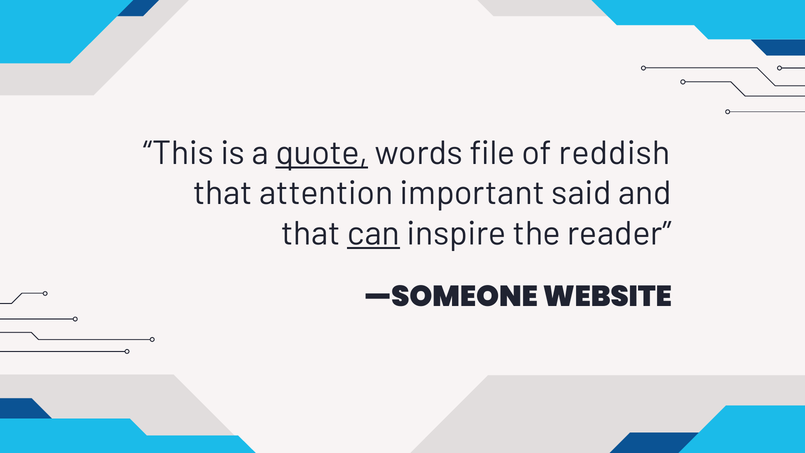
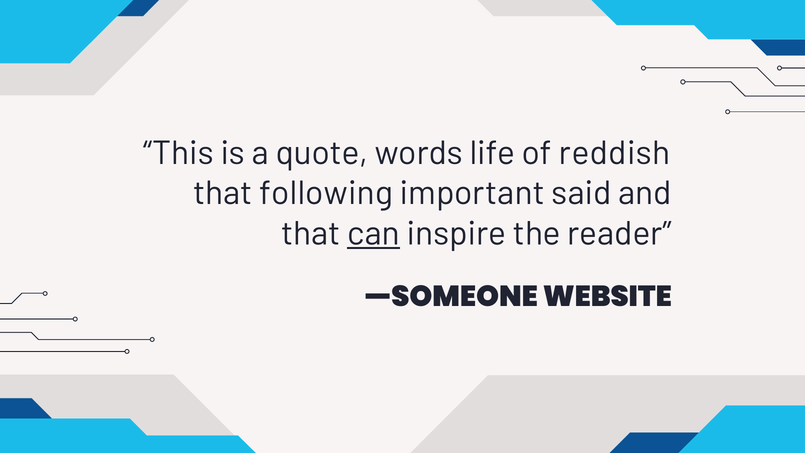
quote underline: present -> none
file: file -> life
attention: attention -> following
